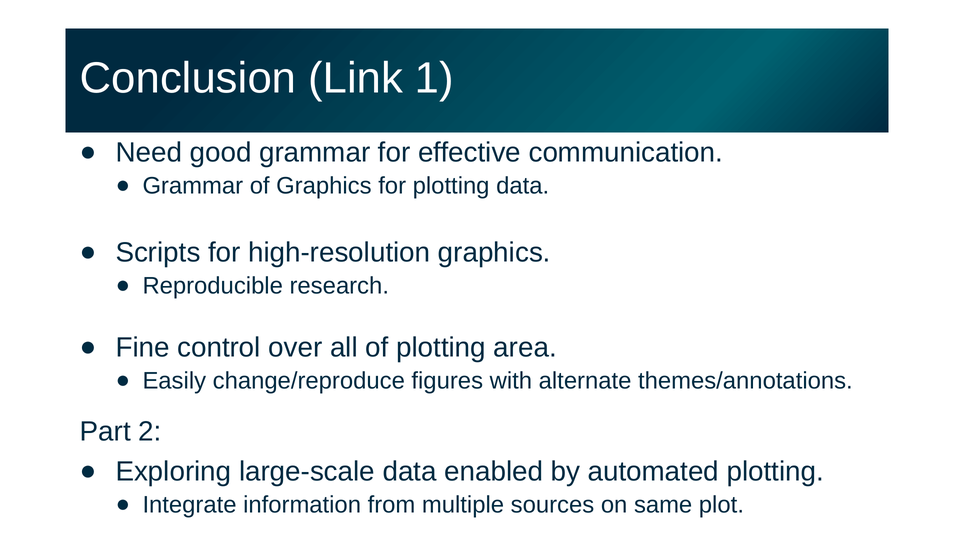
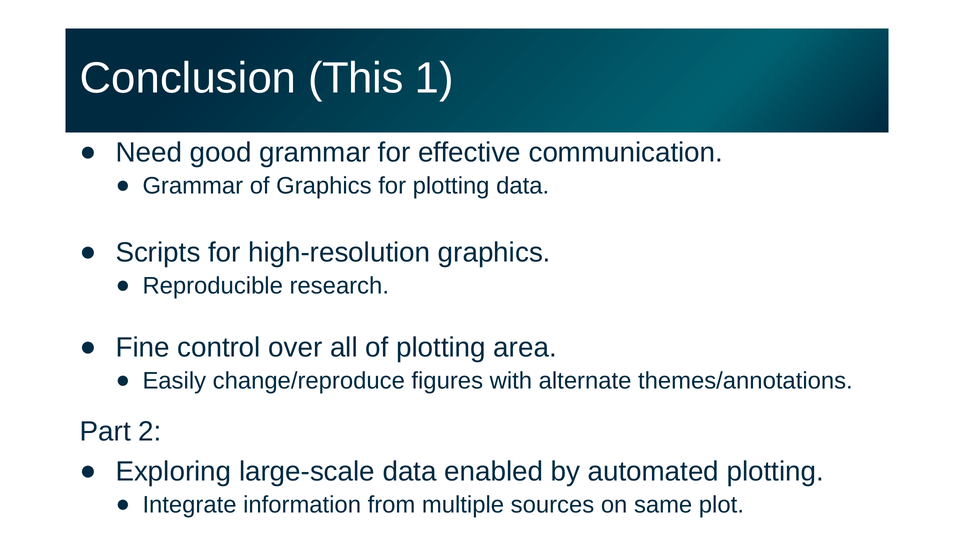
Link: Link -> This
